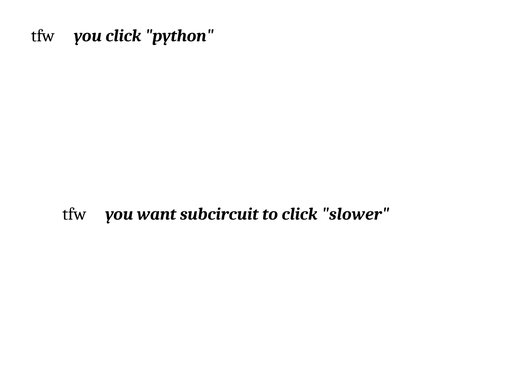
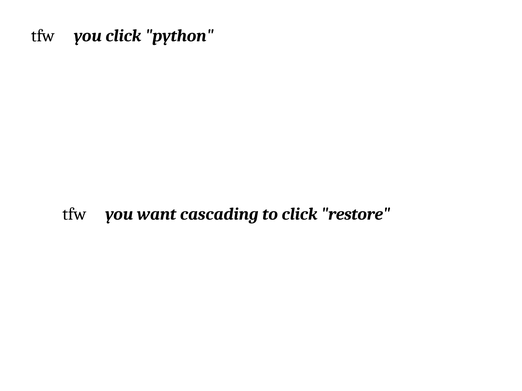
subcircuit: subcircuit -> cascading
slower: slower -> restore
